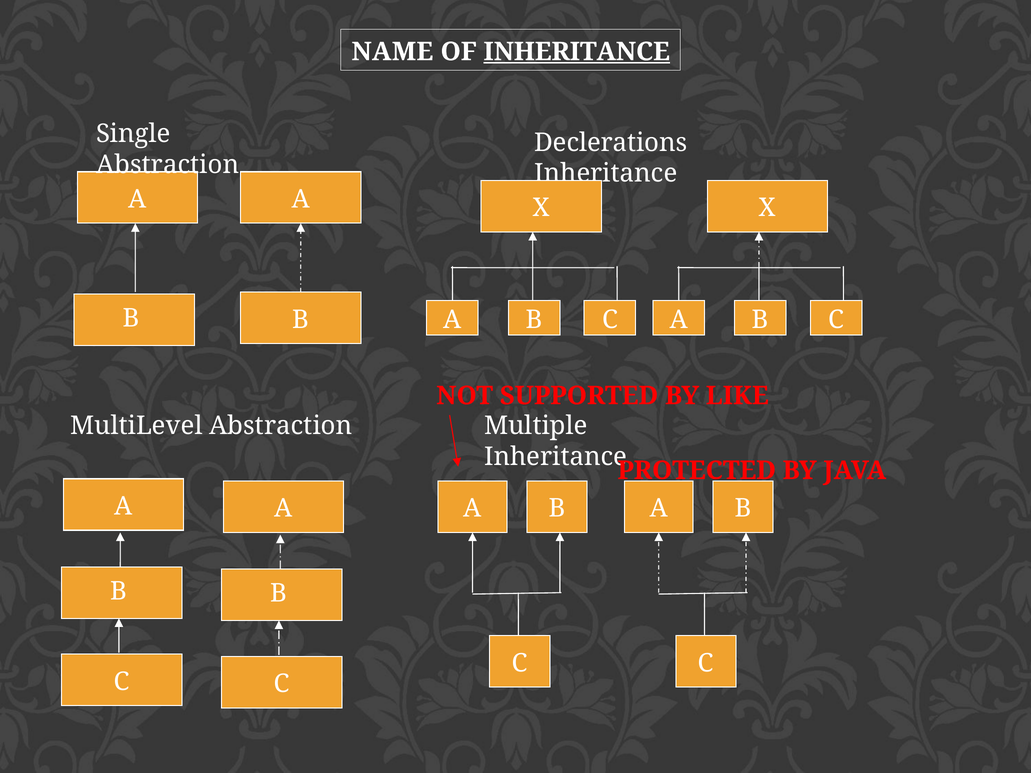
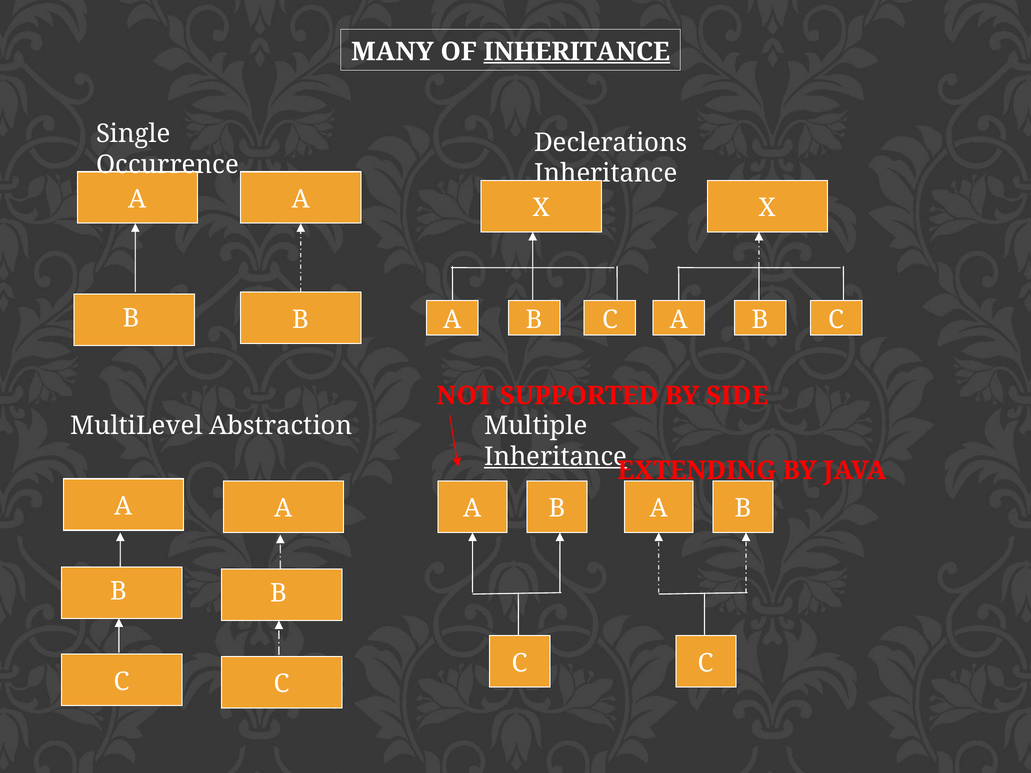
NAME: NAME -> MANY
Abstraction at (168, 165): Abstraction -> Occurrence
LIKE: LIKE -> SIDE
Inheritance at (556, 457) underline: none -> present
PROTECTED: PROTECTED -> EXTENDING
